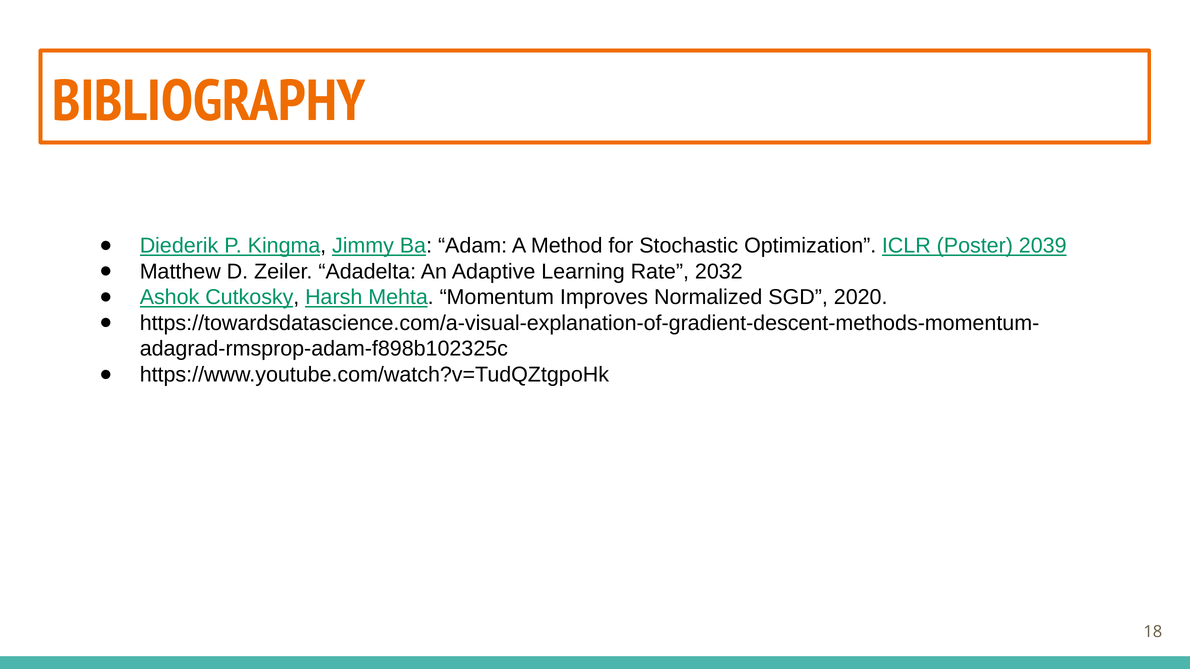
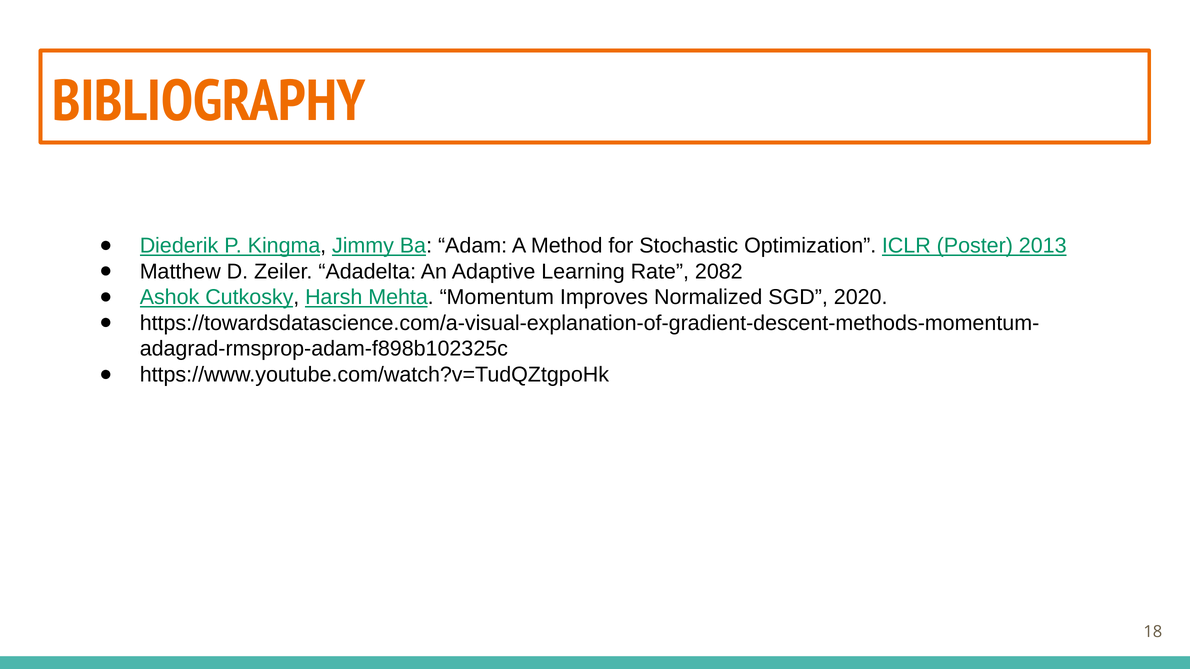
2039: 2039 -> 2013
2032: 2032 -> 2082
